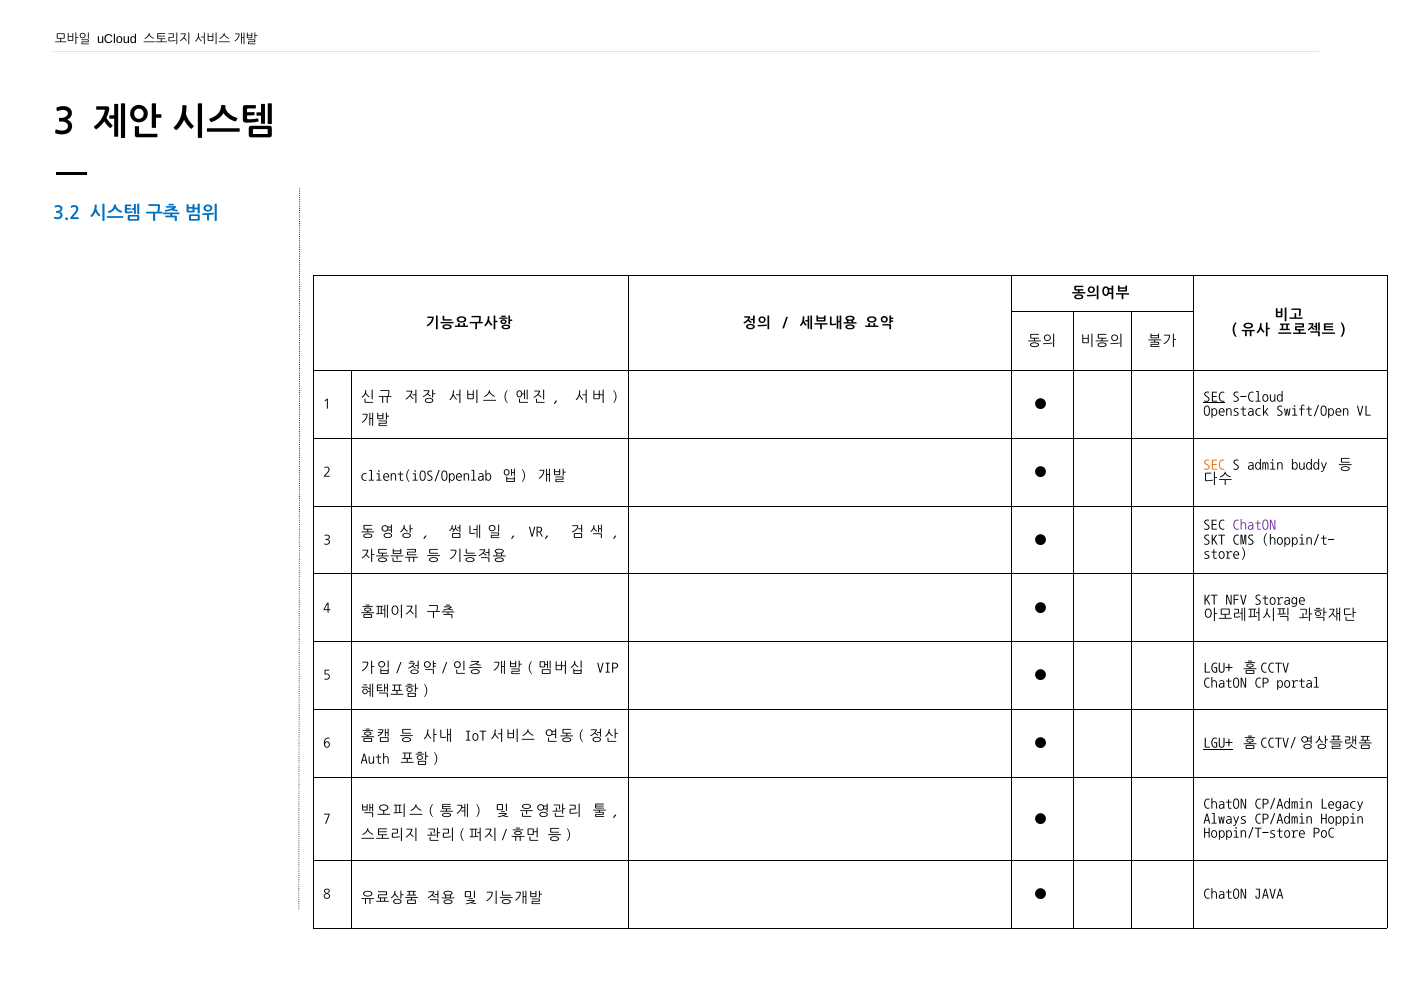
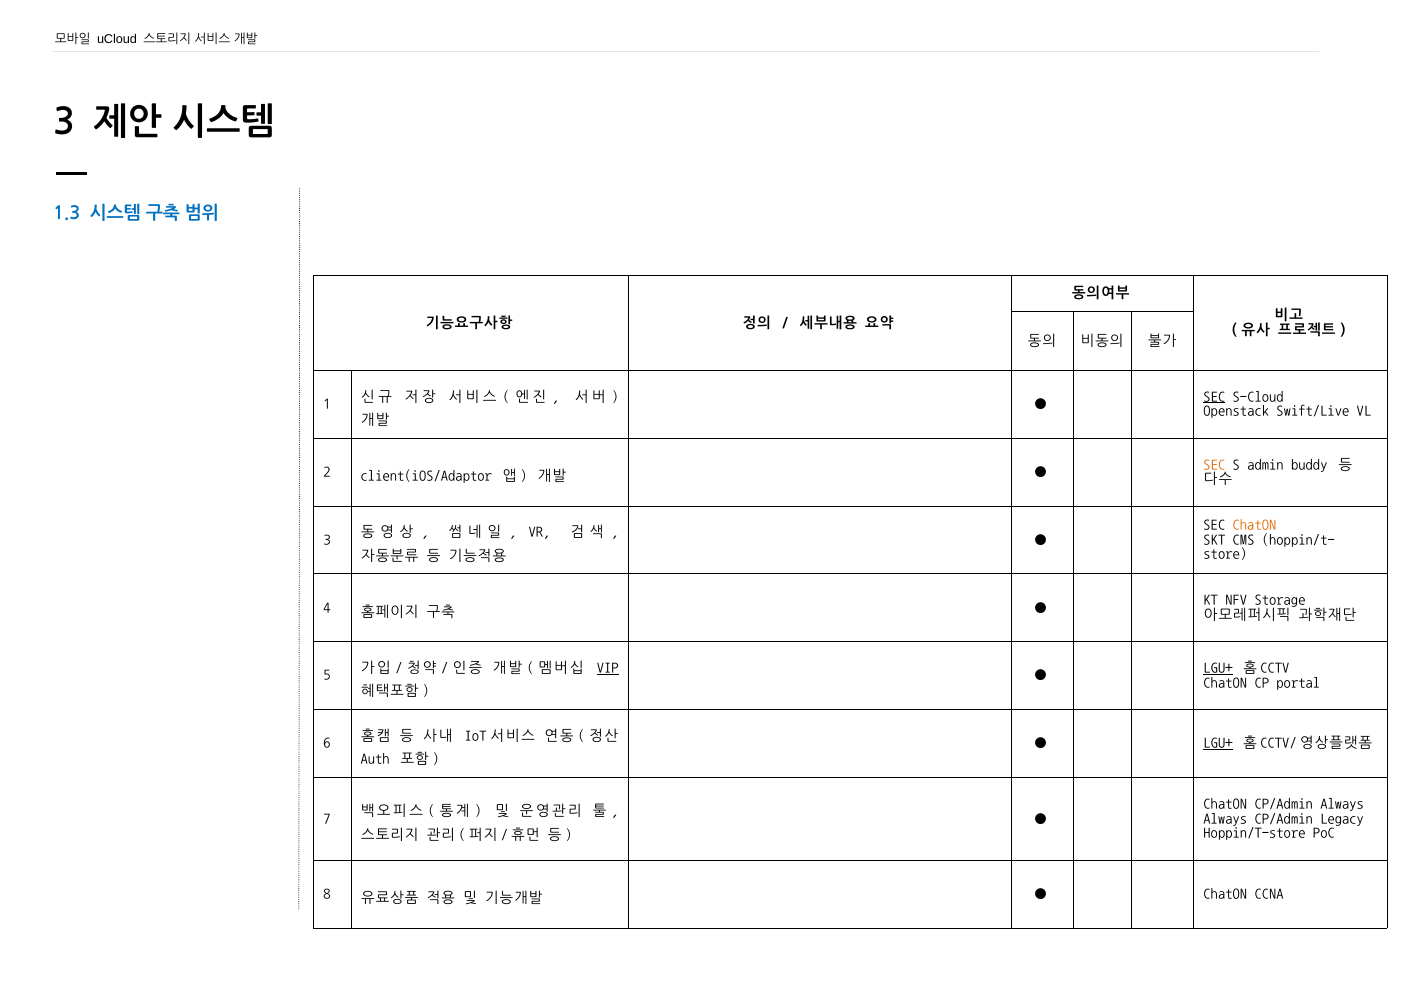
3.2: 3.2 -> 1.3
Swift/Open: Swift/Open -> Swift/Live
client(iOS/Openlab: client(iOS/Openlab -> client(iOS/Adaptor
ChatON at (1255, 524) colour: purple -> orange
VIP underline: none -> present
LGU+ at (1218, 667) underline: none -> present
CP/Admin Legacy: Legacy -> Always
Hoppin: Hoppin -> Legacy
JAVA: JAVA -> CCNA
